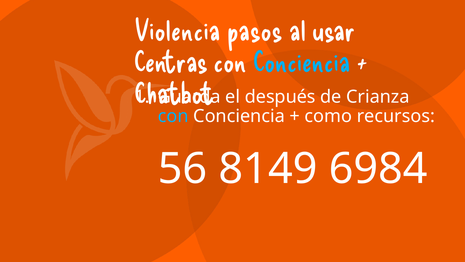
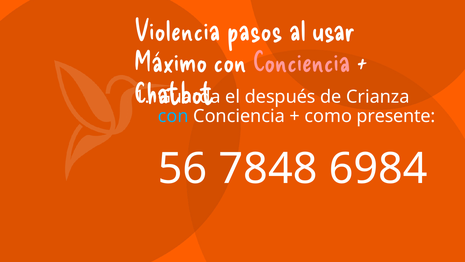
Centras: Centras -> Máximo
Conciencia at (302, 63) colour: light blue -> pink
recursos: recursos -> presente
8149: 8149 -> 7848
